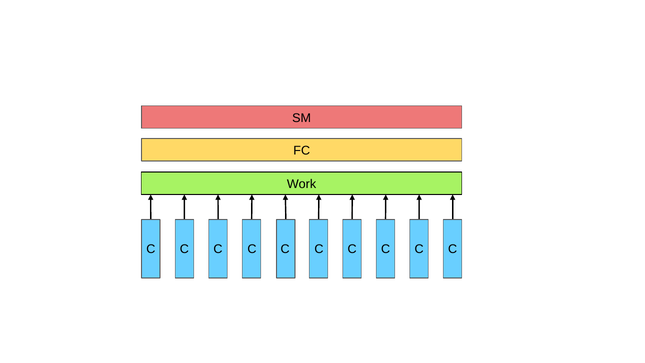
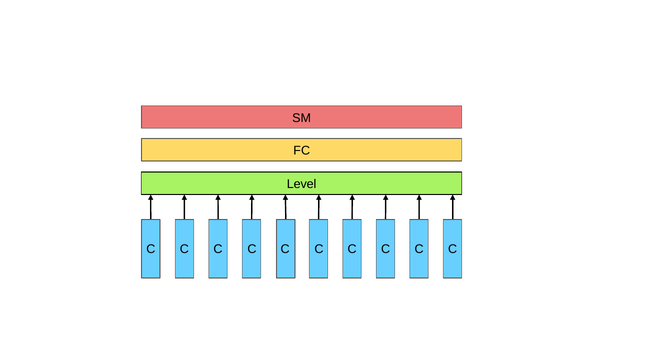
Work: Work -> Level
